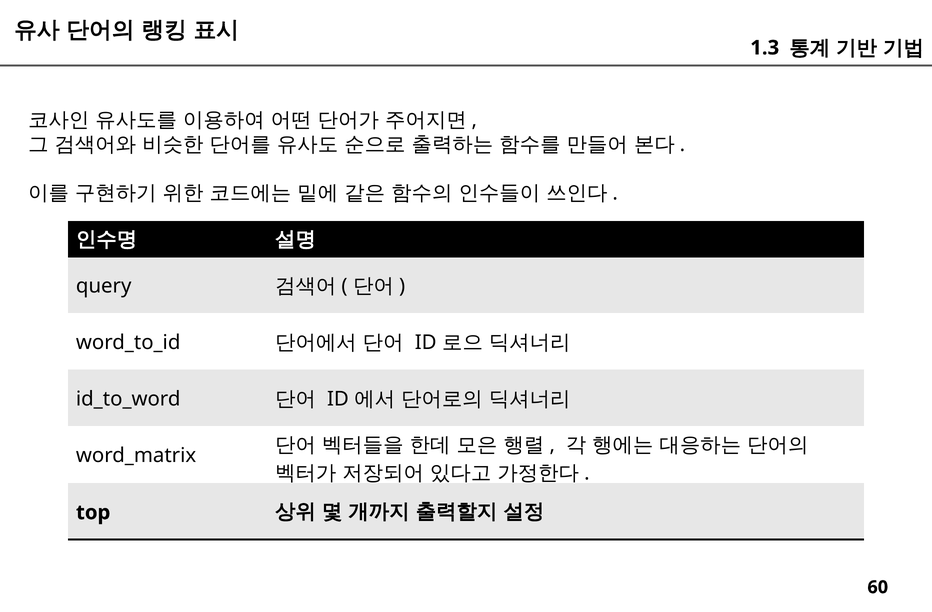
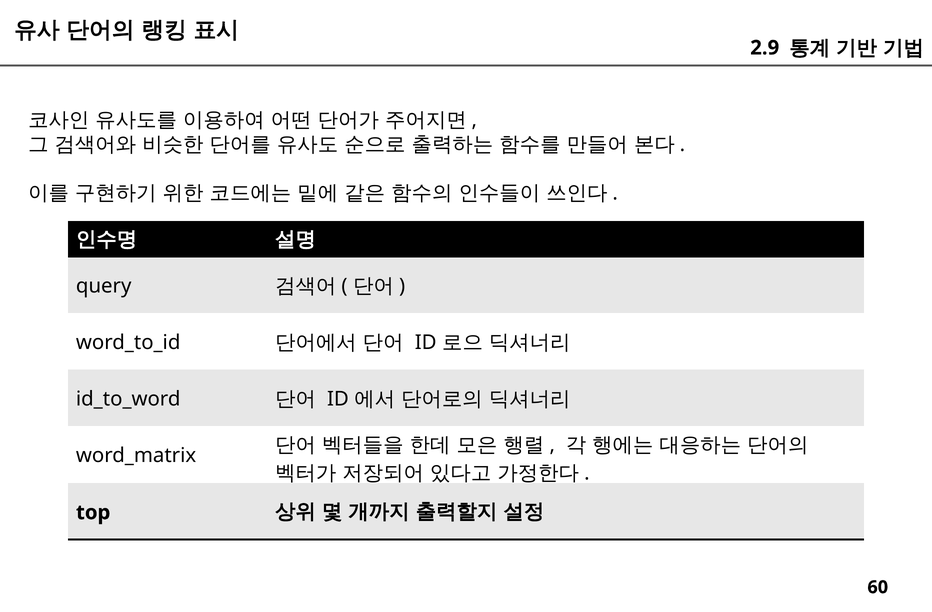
1.3: 1.3 -> 2.9
